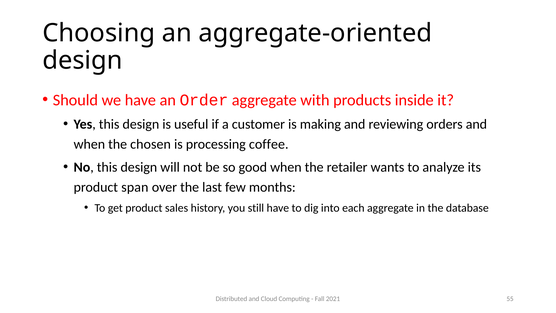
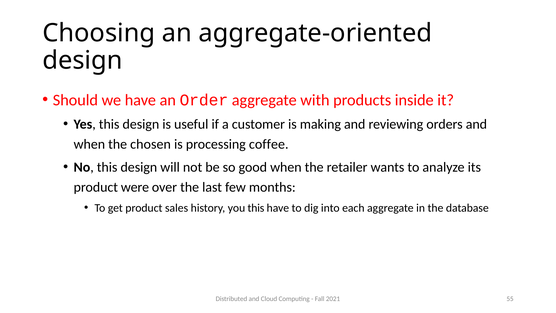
span: span -> were
you still: still -> this
